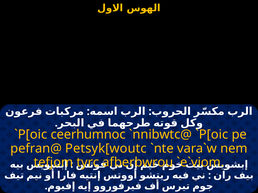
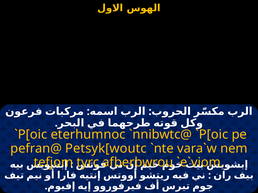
ceerhumnoc: ceerhumnoc -> eterhumnoc
